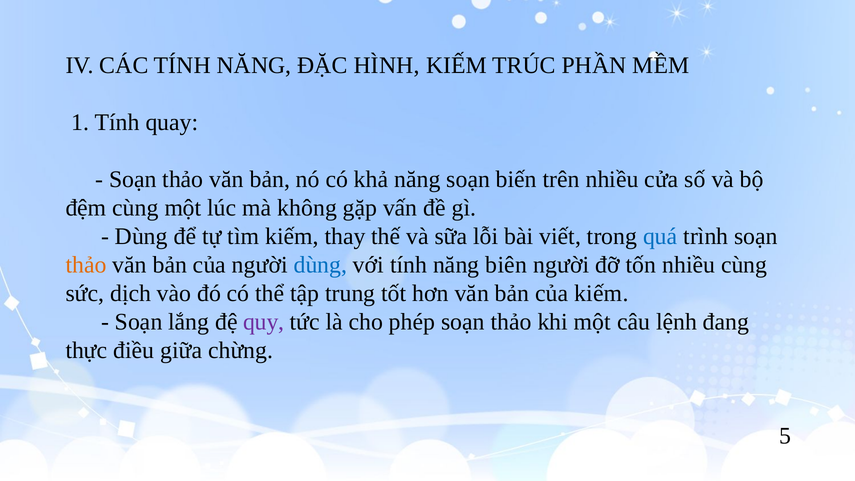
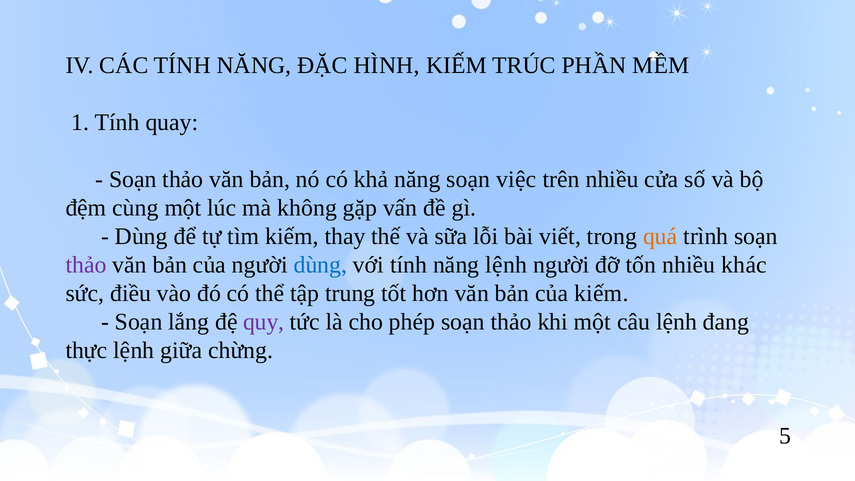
biến: biến -> việc
quá colour: blue -> orange
thảo at (86, 265) colour: orange -> purple
năng biên: biên -> lệnh
nhiều cùng: cùng -> khác
dịch: dịch -> điều
thực điều: điều -> lệnh
